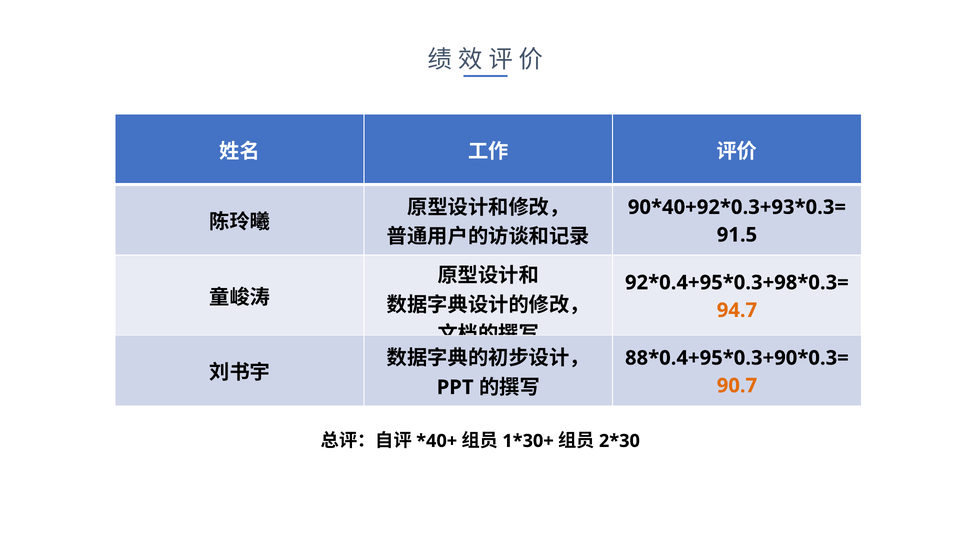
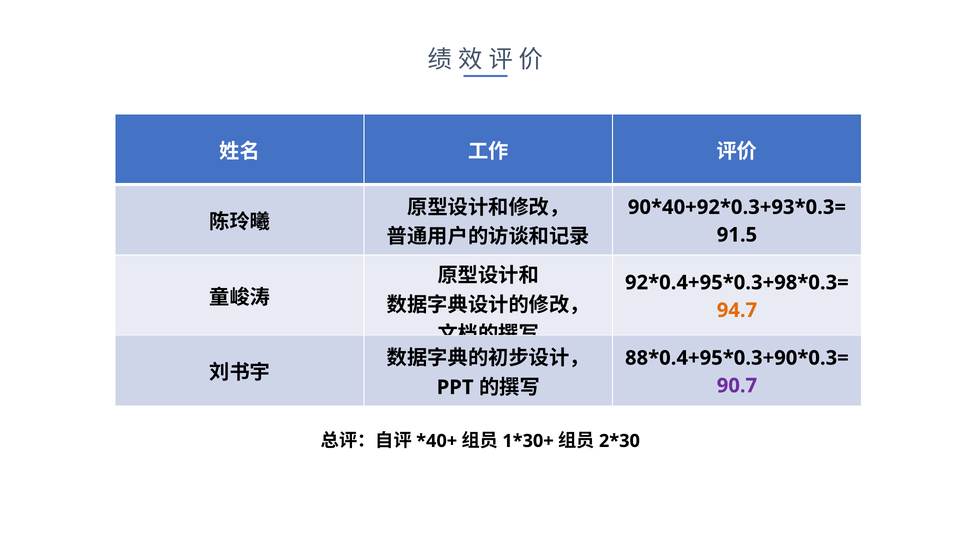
90.7 colour: orange -> purple
